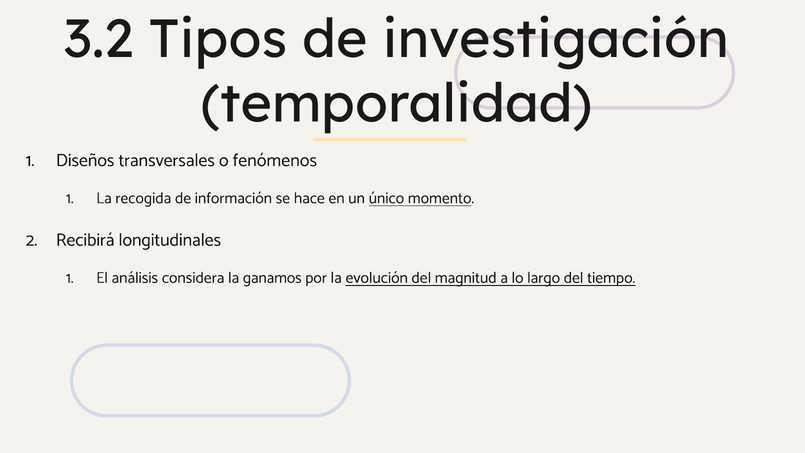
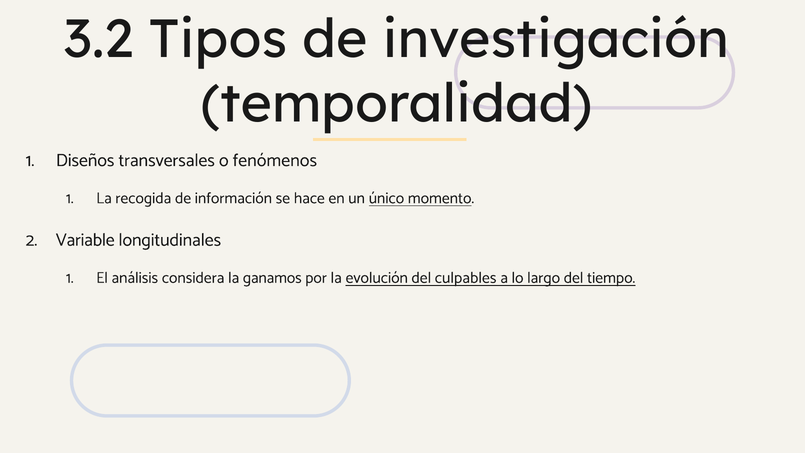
Recibirá: Recibirá -> Variable
magnitud: magnitud -> culpables
